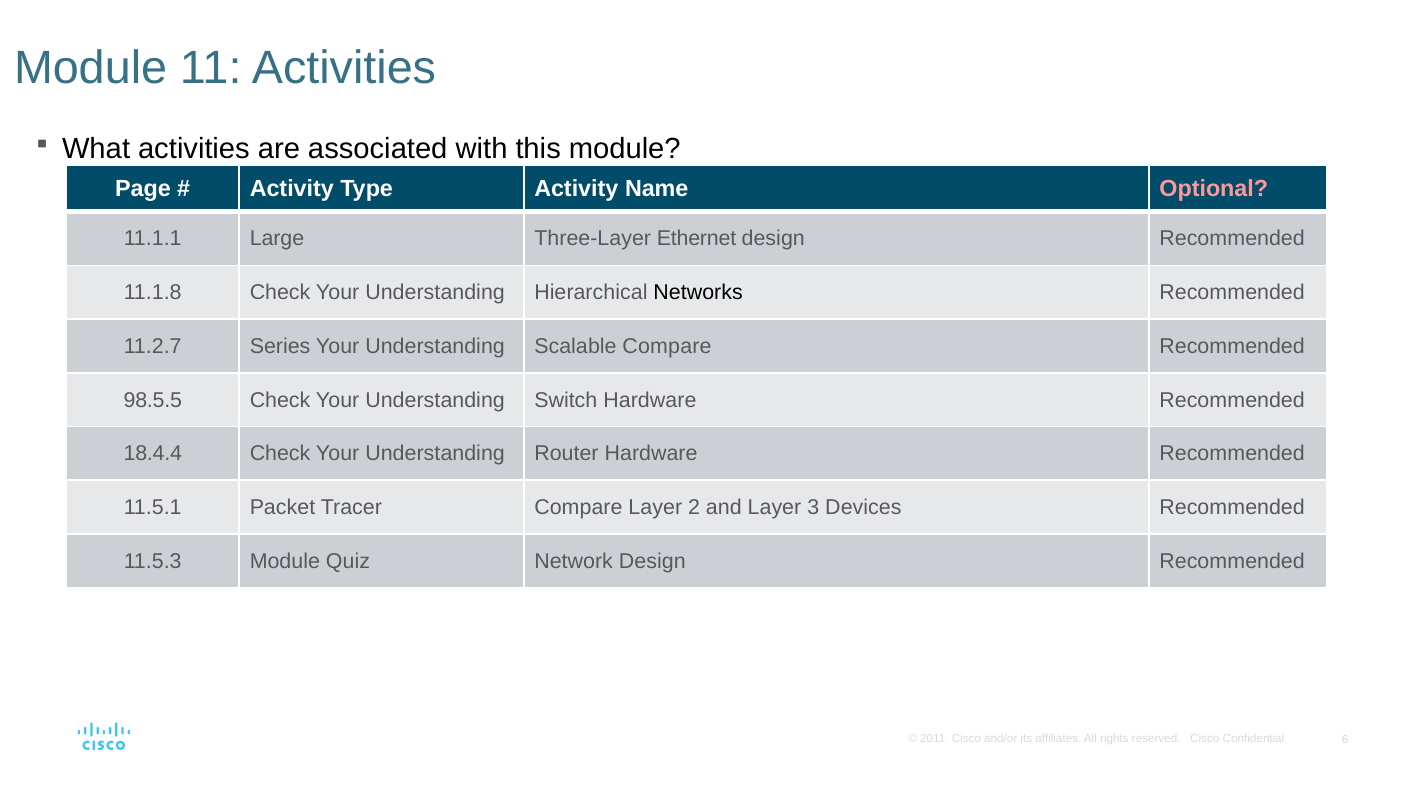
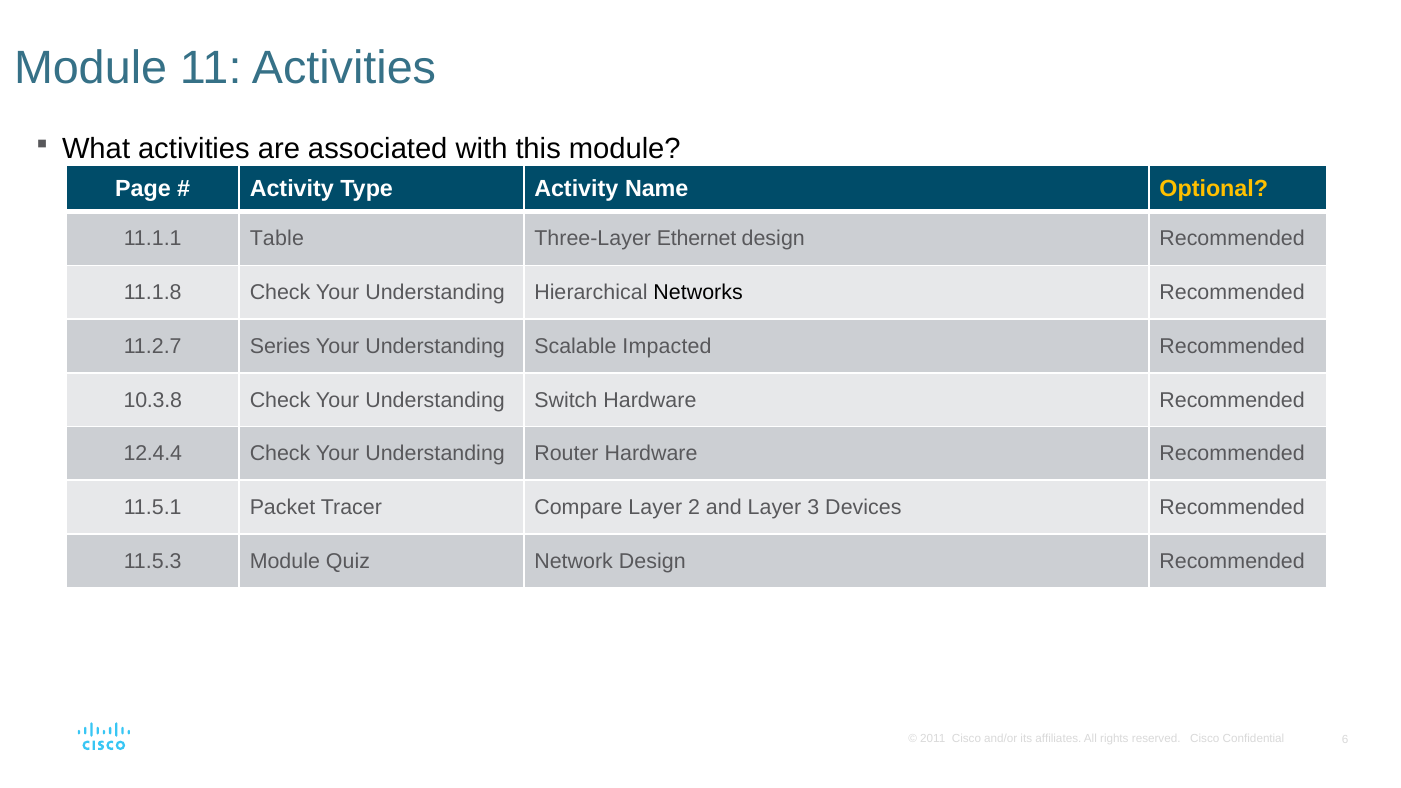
Optional colour: pink -> yellow
Large: Large -> Table
Scalable Compare: Compare -> Impacted
98.5.5: 98.5.5 -> 10.3.8
18.4.4: 18.4.4 -> 12.4.4
